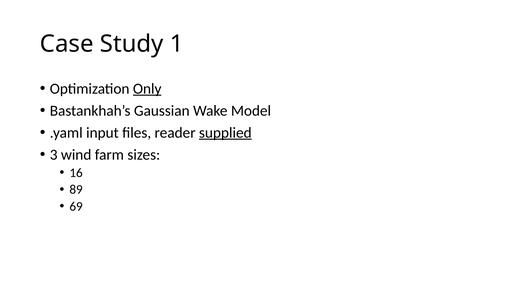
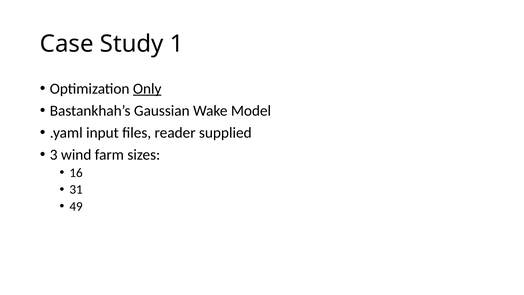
supplied underline: present -> none
89: 89 -> 31
69: 69 -> 49
